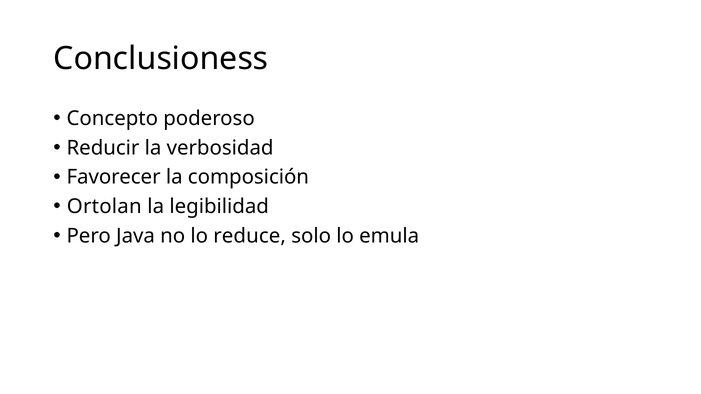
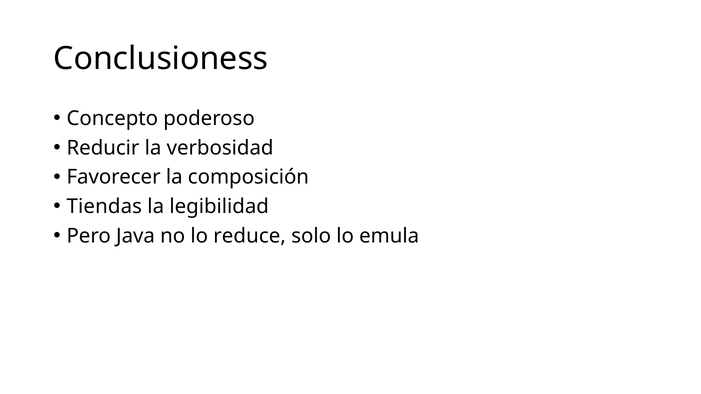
Ortolan: Ortolan -> Tiendas
